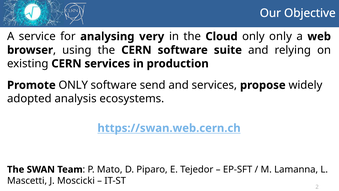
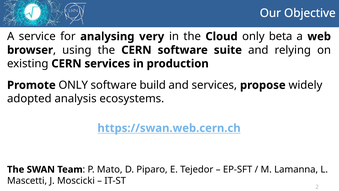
only only: only -> beta
send: send -> build
